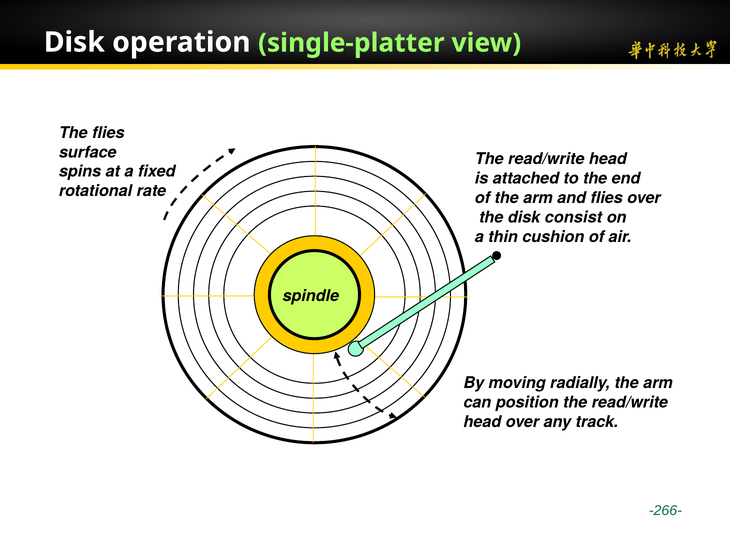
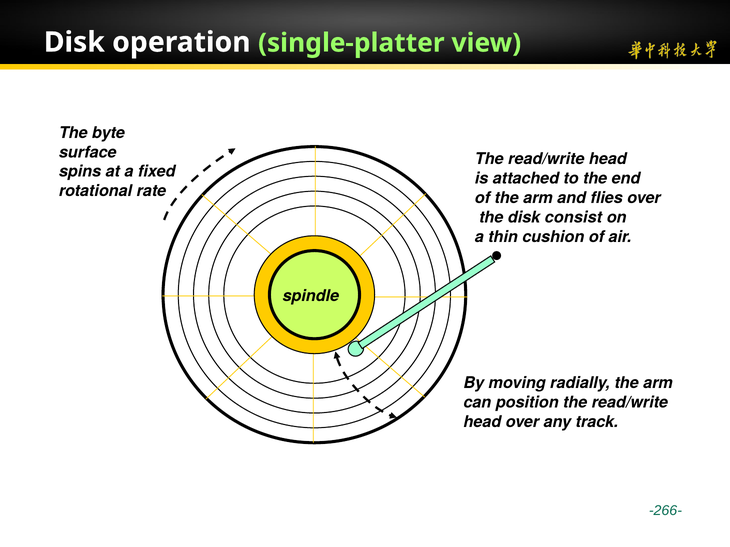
The flies: flies -> byte
